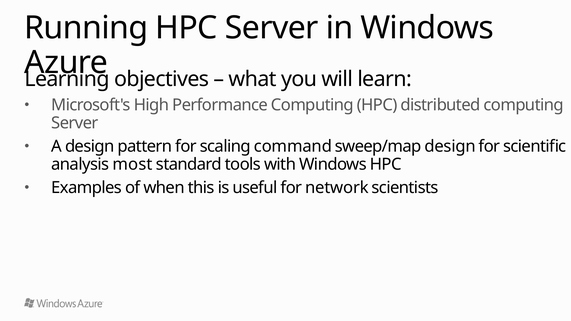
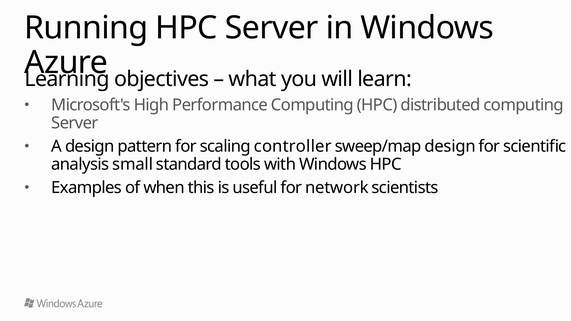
command: command -> controller
most: most -> small
